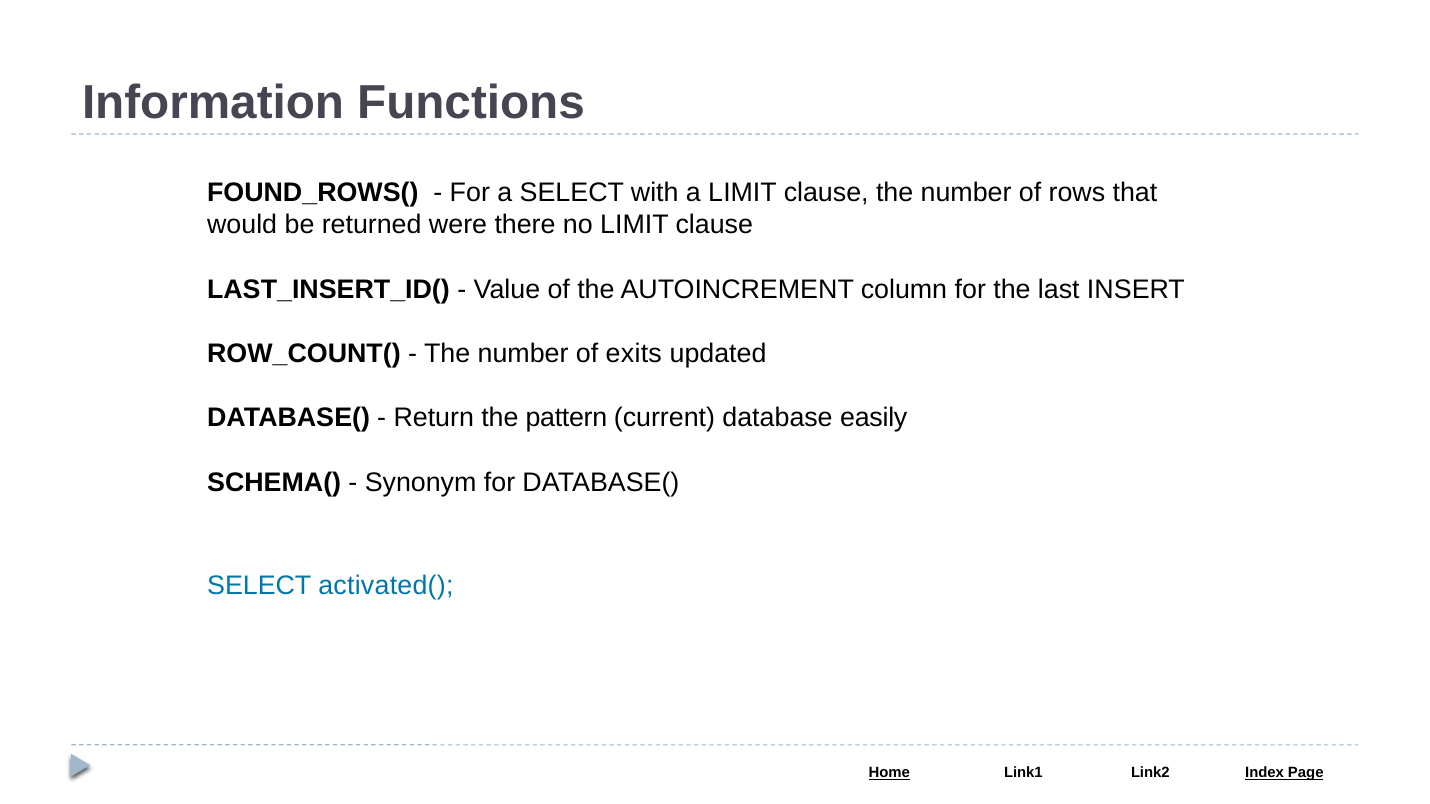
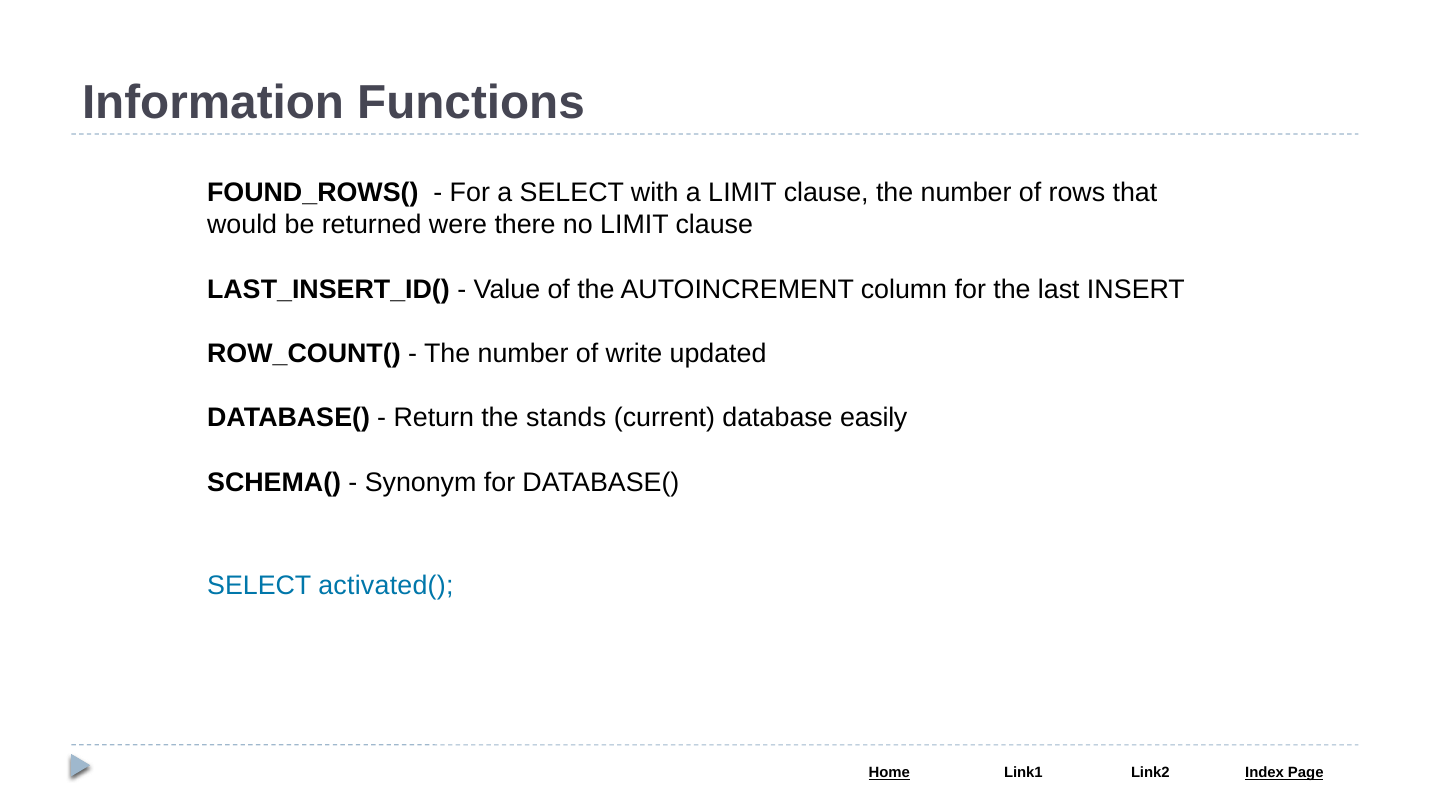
exits: exits -> write
pattern: pattern -> stands
